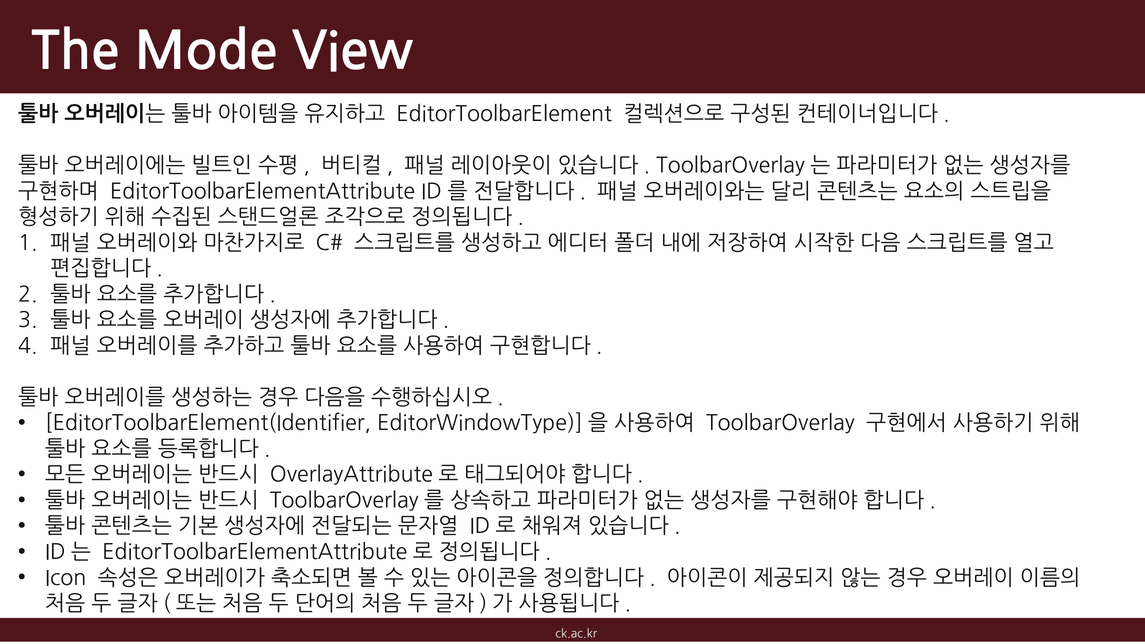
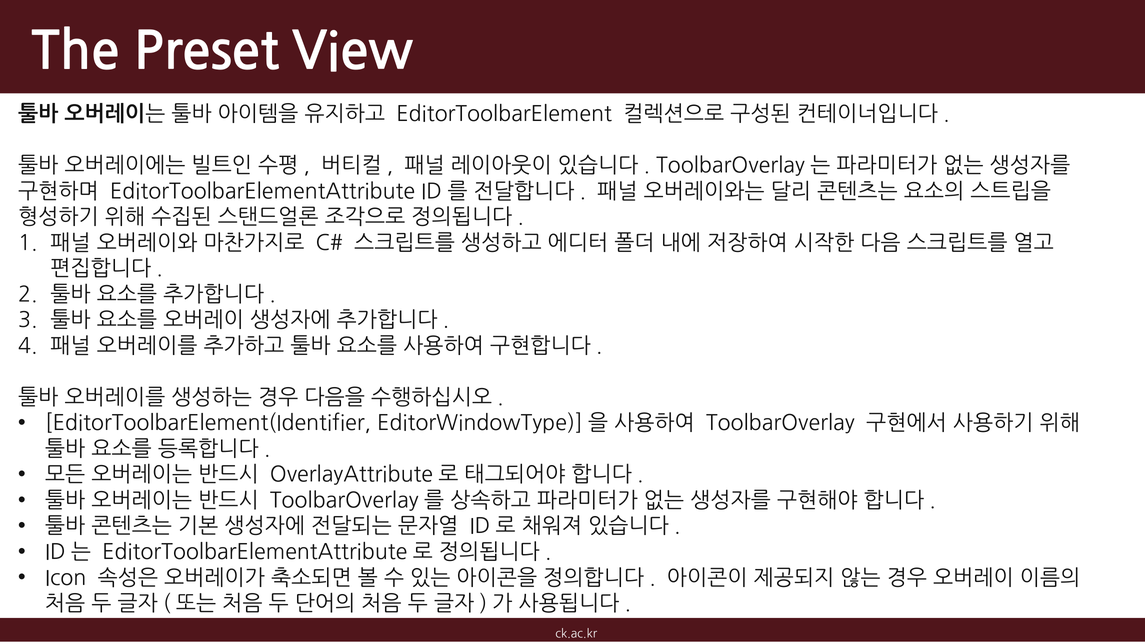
Mode: Mode -> Preset
